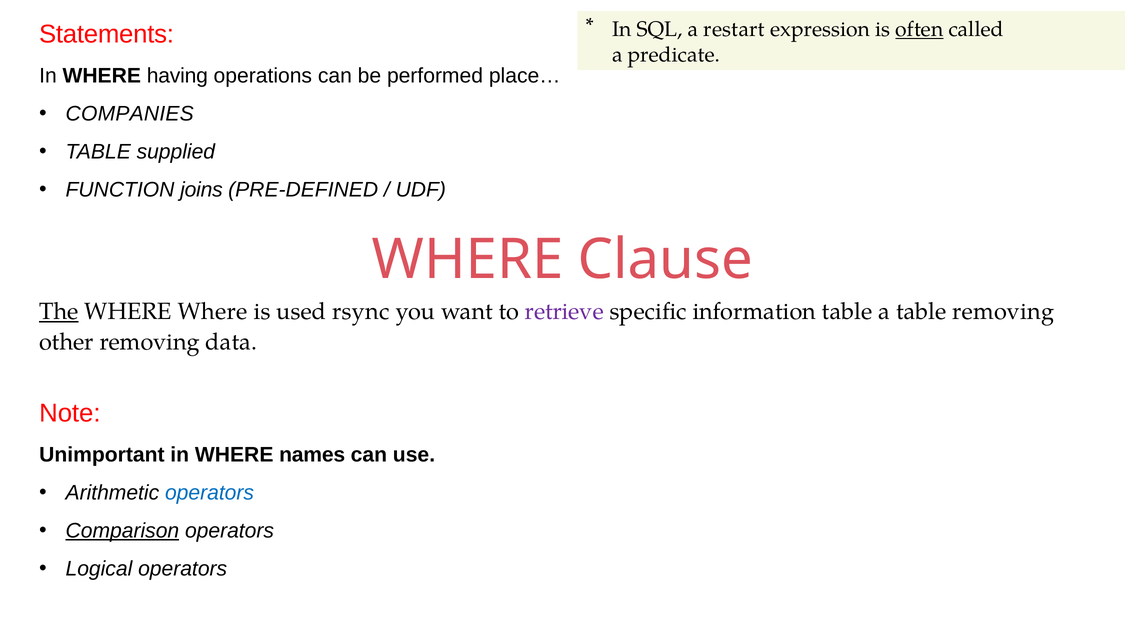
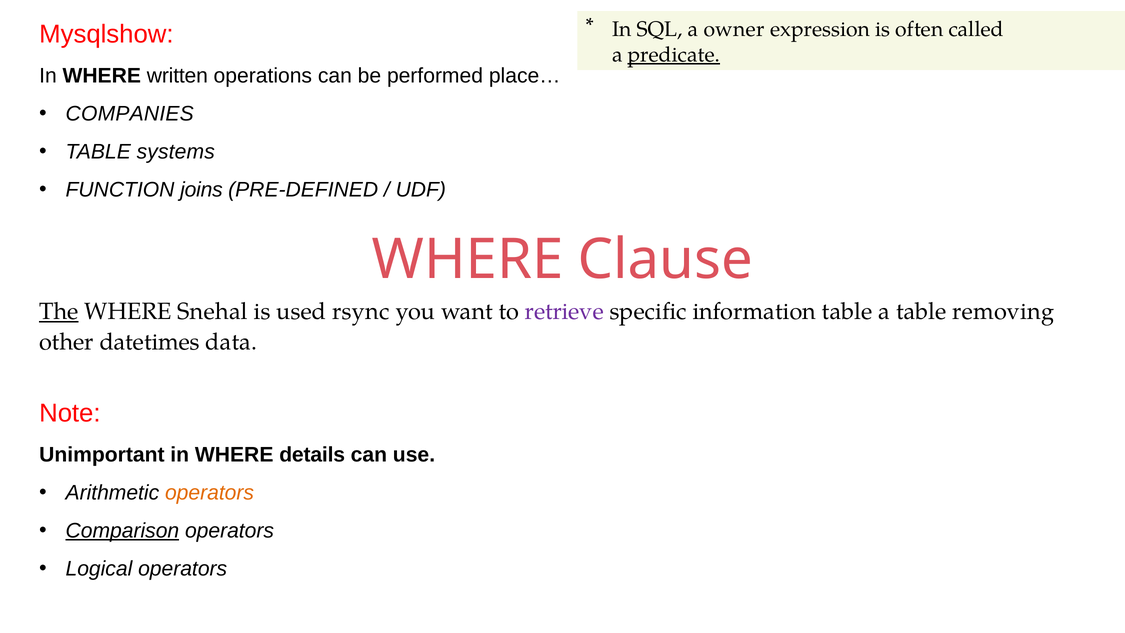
restart: restart -> owner
often underline: present -> none
Statements: Statements -> Mysqlshow
predicate underline: none -> present
having: having -> written
supplied: supplied -> systems
WHERE Where: Where -> Snehal
other removing: removing -> datetimes
names: names -> details
operators at (210, 493) colour: blue -> orange
